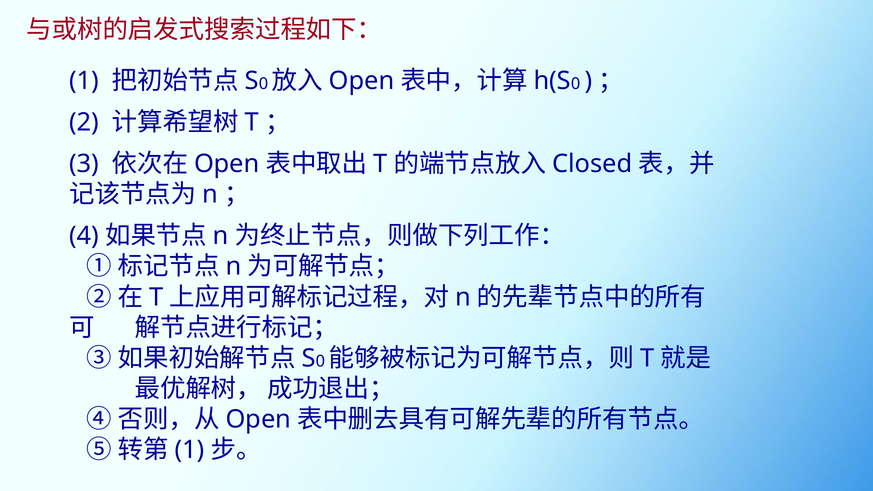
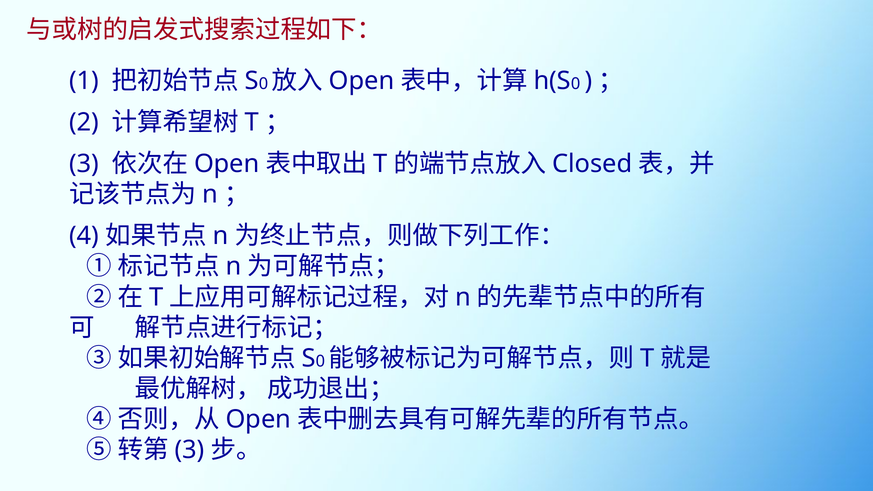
1 at (190, 450): 1 -> 3
